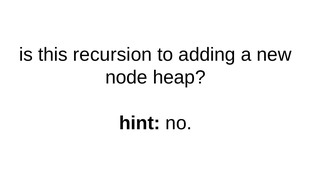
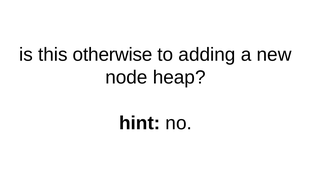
recursion: recursion -> otherwise
